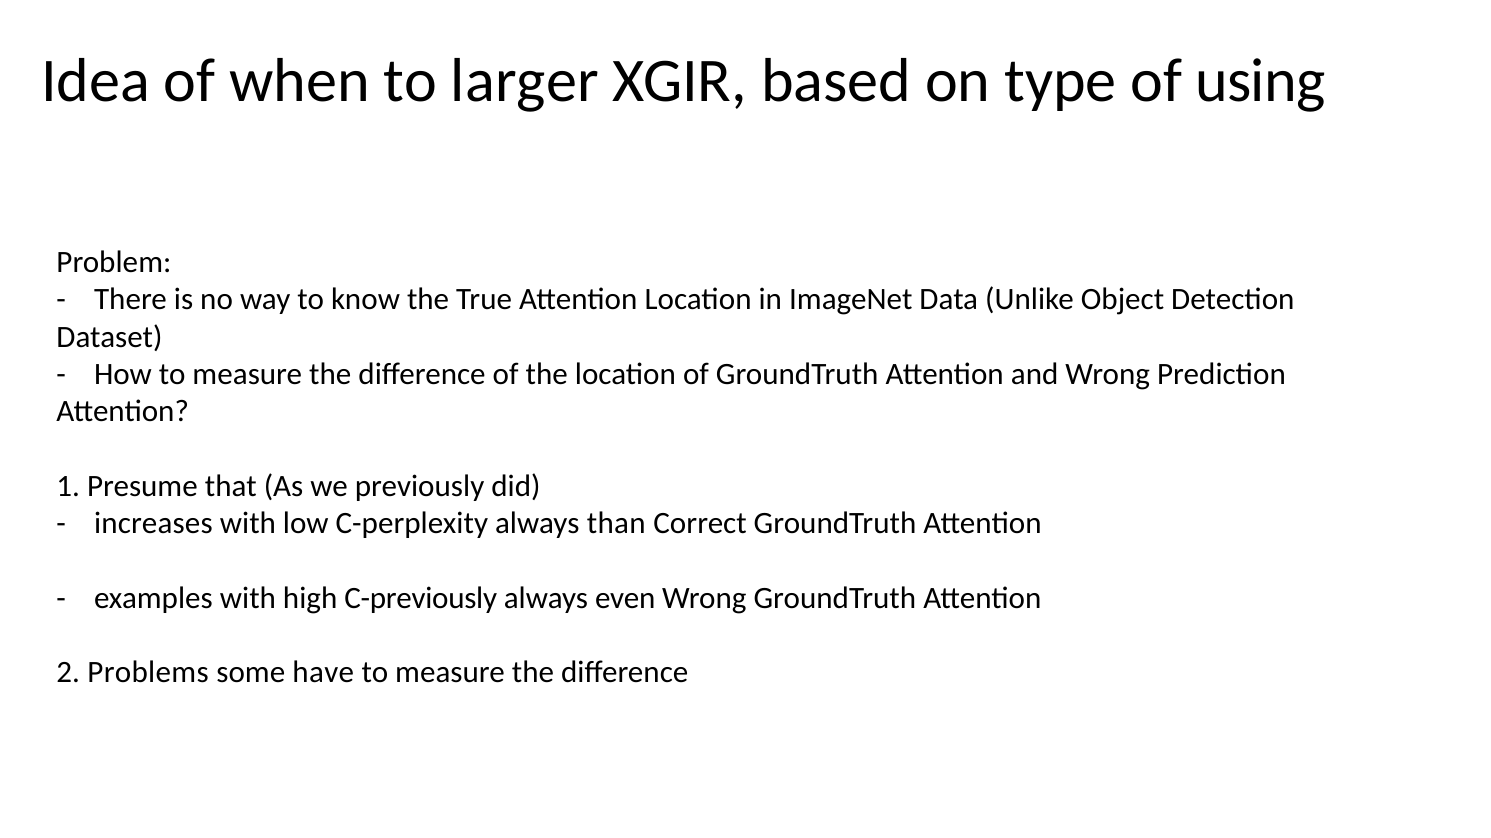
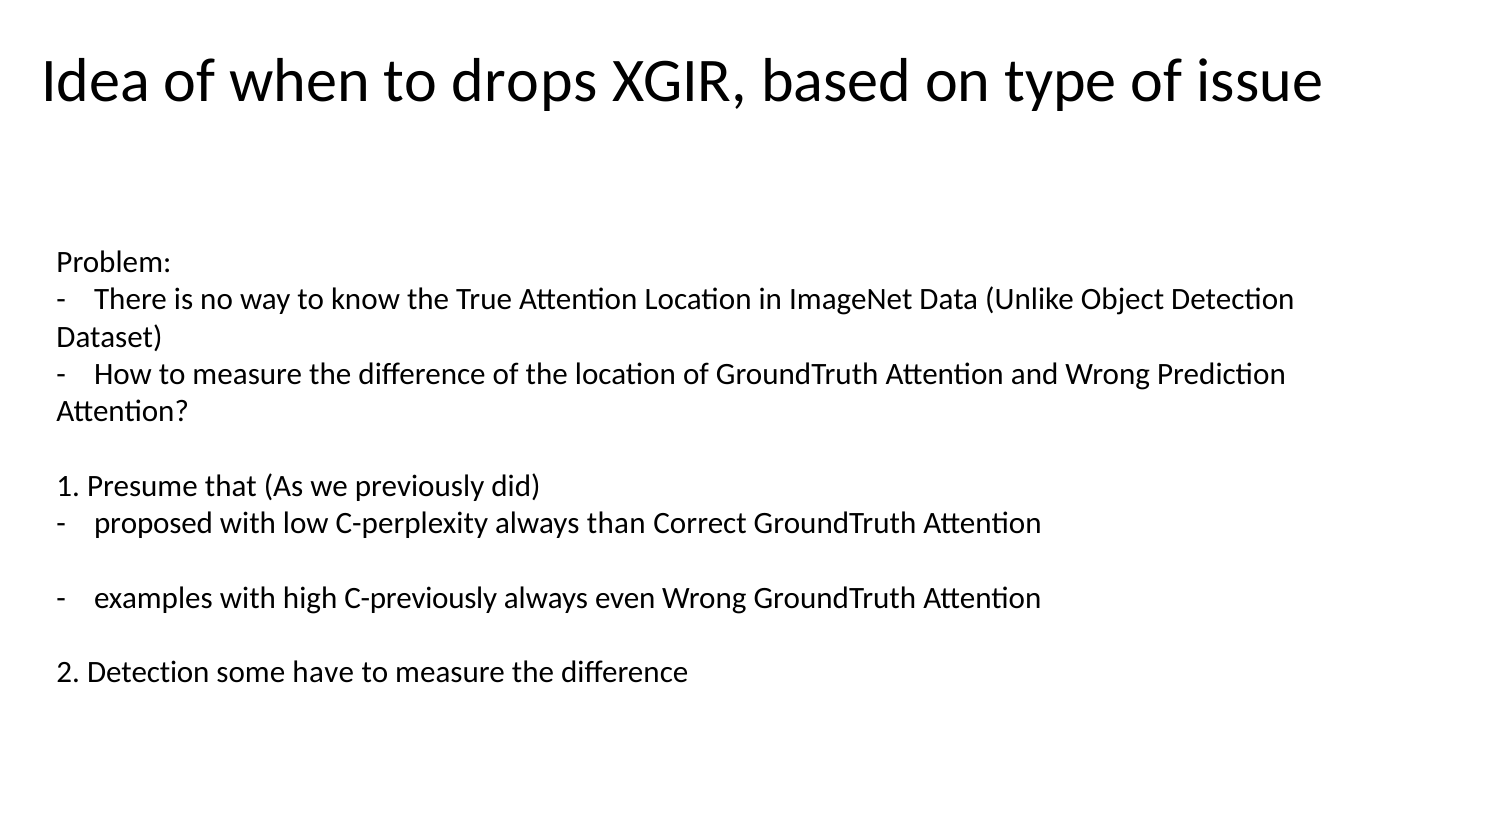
larger: larger -> drops
using: using -> issue
increases: increases -> proposed
2 Problems: Problems -> Detection
